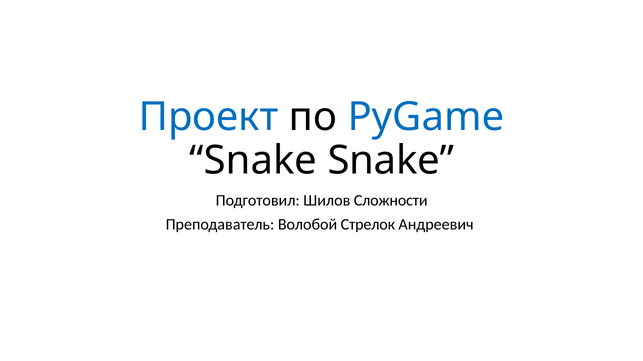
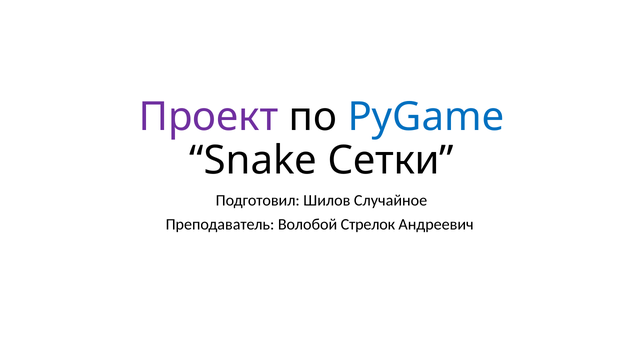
Проект colour: blue -> purple
Snake Snake: Snake -> Сетки
Сложности: Сложности -> Случайное
